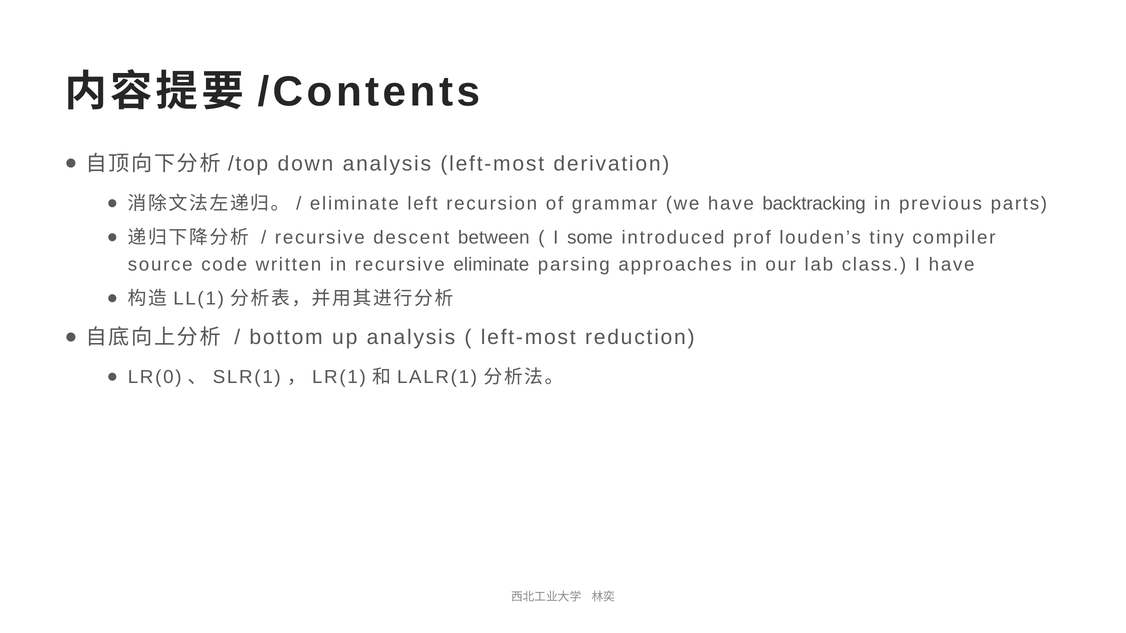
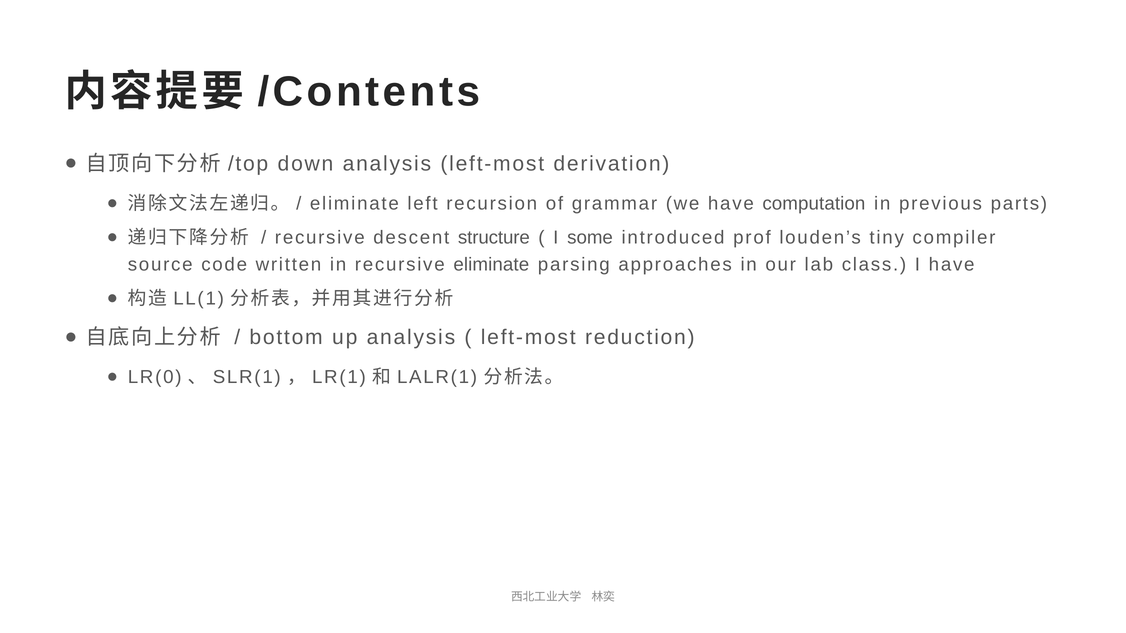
backtracking: backtracking -> computation
between: between -> structure
